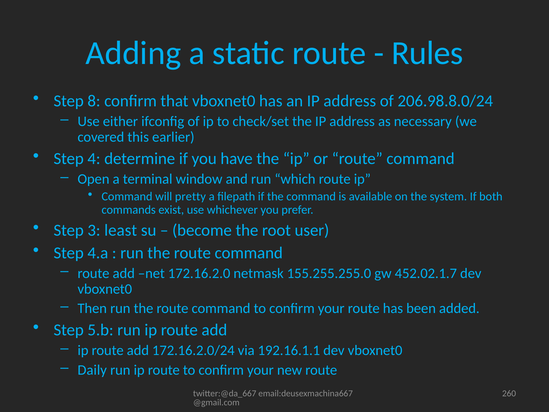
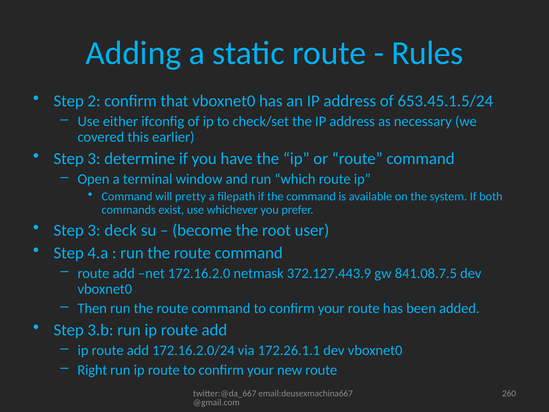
8: 8 -> 2
206.98.8.0/24: 206.98.8.0/24 -> 653.45.1.5/24
4 at (94, 159): 4 -> 3
least: least -> deck
155.255.255.0: 155.255.255.0 -> 372.127.443.9
452.02.1.7: 452.02.1.7 -> 841.08.7.5
5.b: 5.b -> 3.b
192.16.1.1: 192.16.1.1 -> 172.26.1.1
Daily: Daily -> Right
